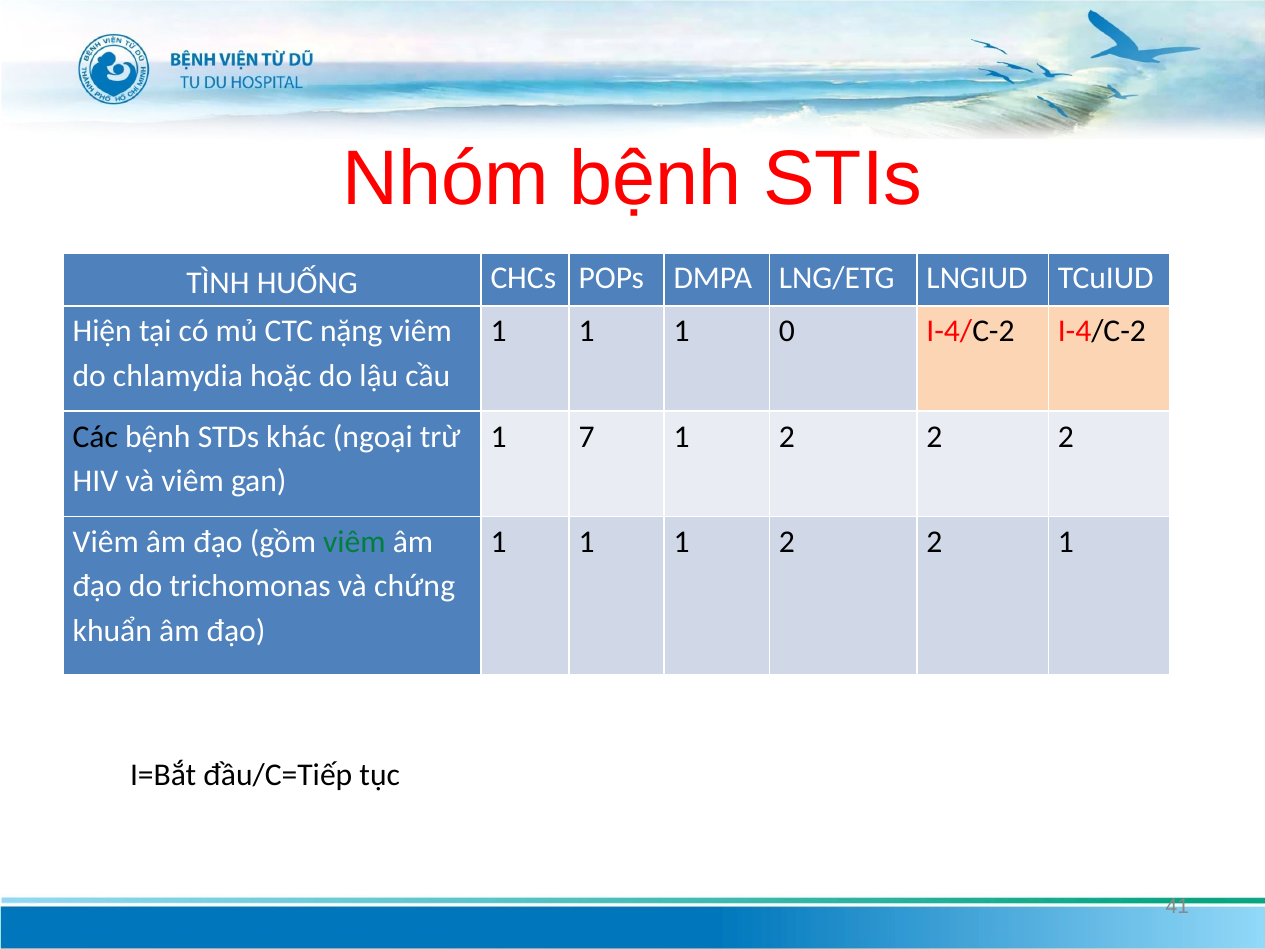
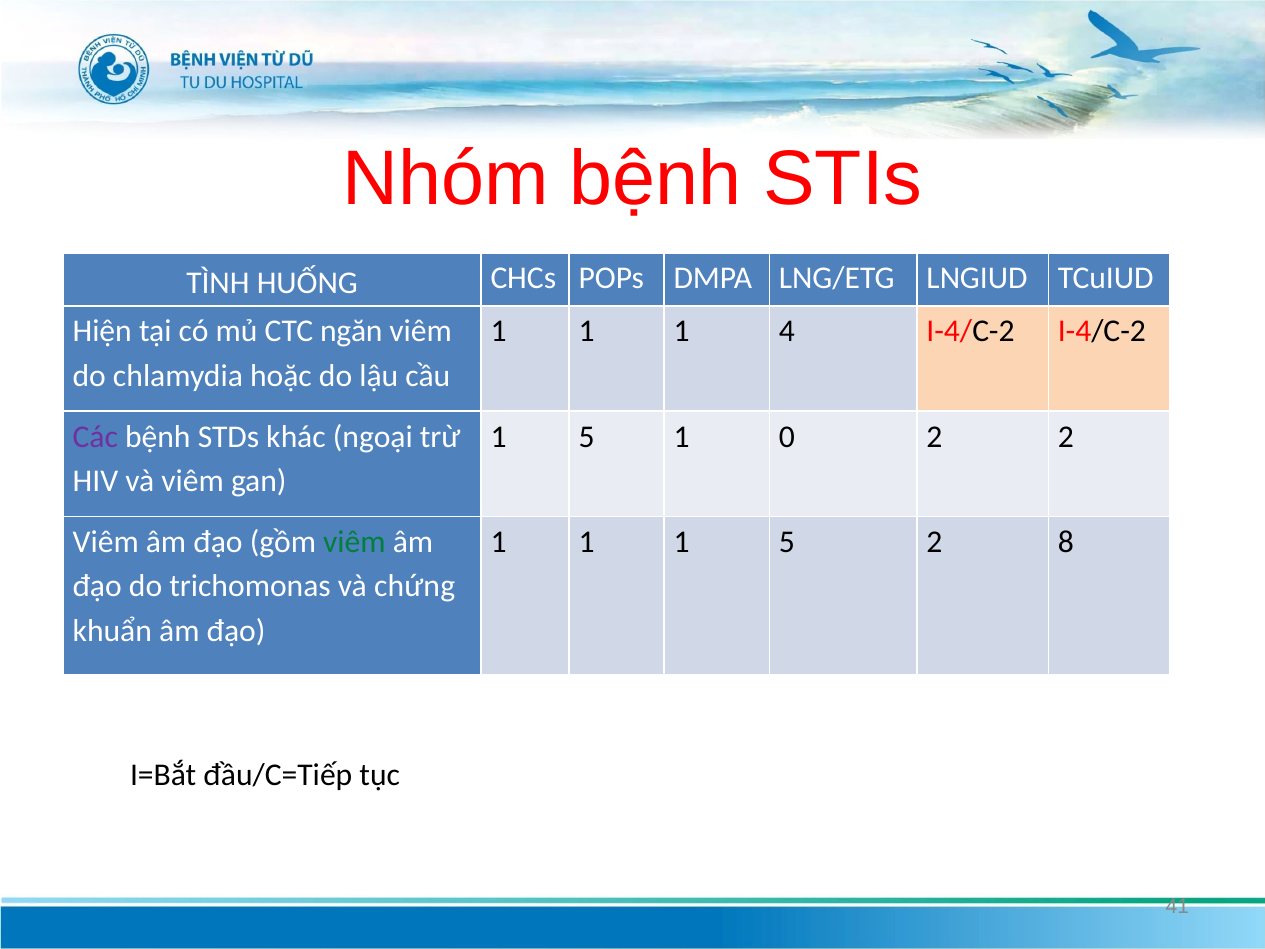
nặng: nặng -> ngăn
0: 0 -> 4
Các colour: black -> purple
7 at (587, 437): 7 -> 5
2 at (787, 437): 2 -> 0
1 1 2: 2 -> 5
2 1: 1 -> 8
